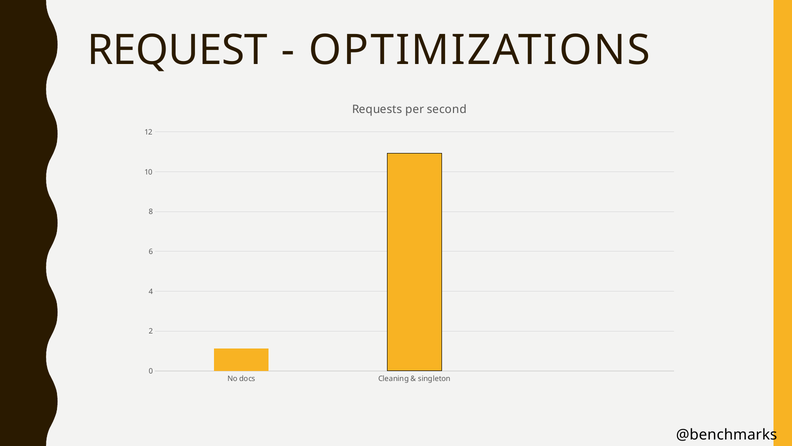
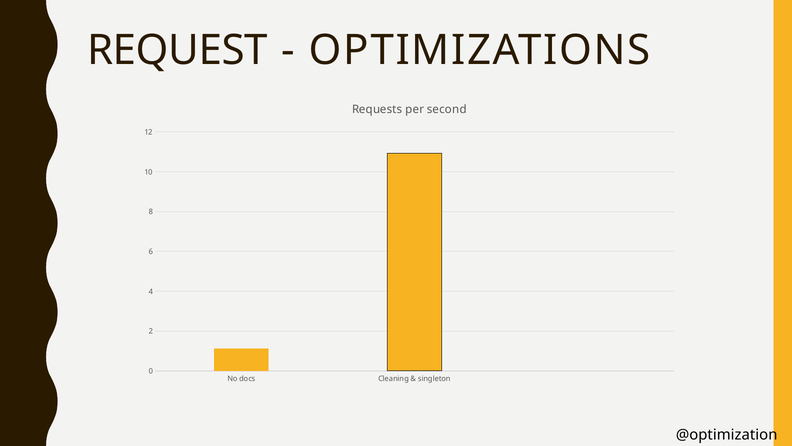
@benchmarks: @benchmarks -> @optimization
